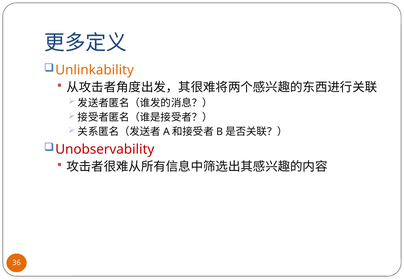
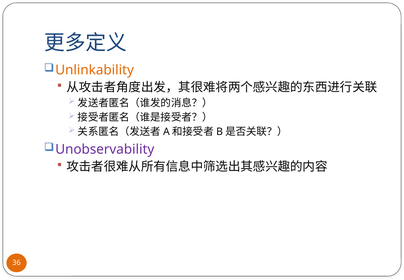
Unobservability colour: red -> purple
